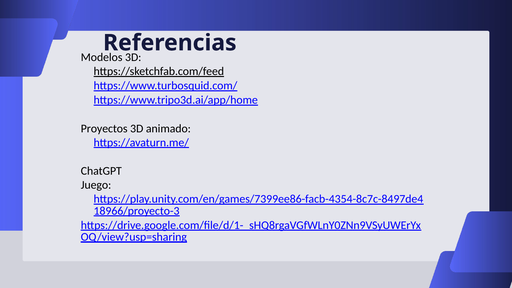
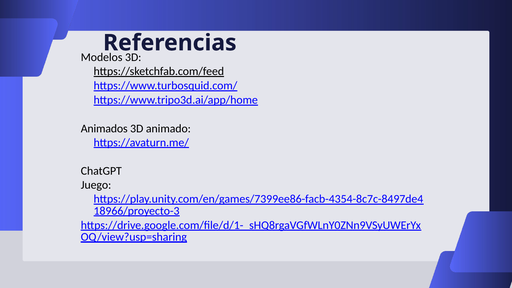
Proyectos: Proyectos -> Animados
